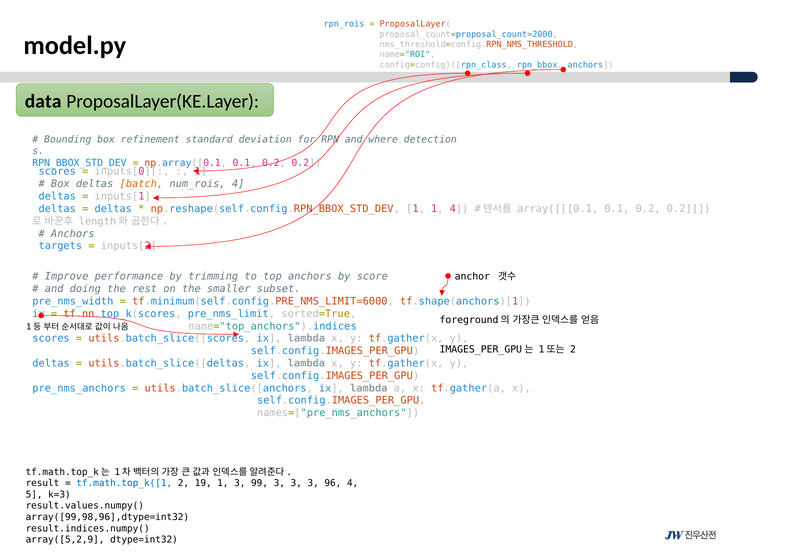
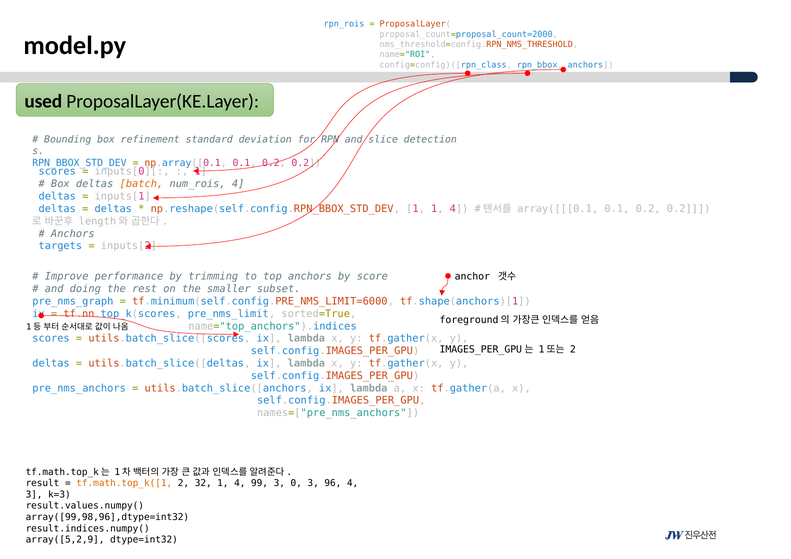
data: data -> used
where: where -> slice
pre_nms_width: pre_nms_width -> pre_nms_graph
tf.math.top_k([1 colour: blue -> orange
19: 19 -> 32
3 at (240, 483): 3 -> 4
99 3 3: 3 -> 0
5 at (34, 495): 5 -> 3
